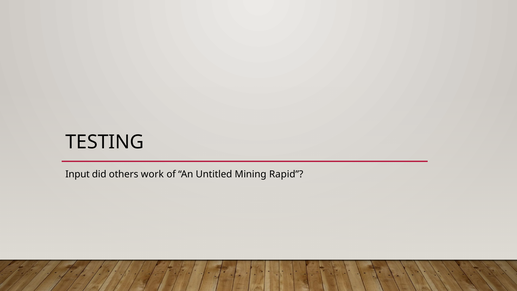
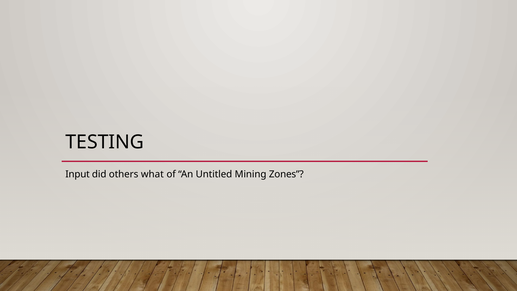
work: work -> what
Rapid: Rapid -> Zones
